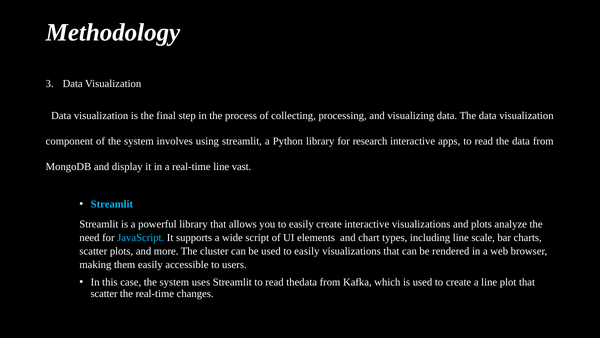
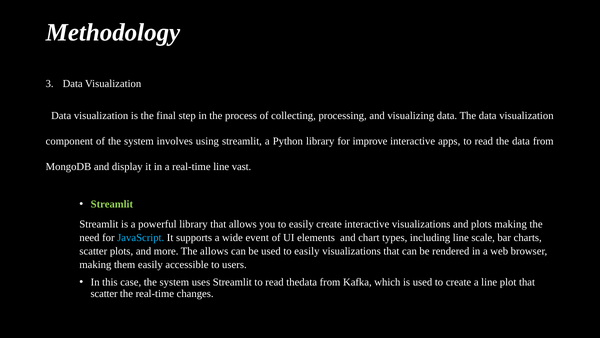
research: research -> improve
Streamlit at (112, 204) colour: light blue -> light green
plots analyze: analyze -> making
script: script -> event
The cluster: cluster -> allows
